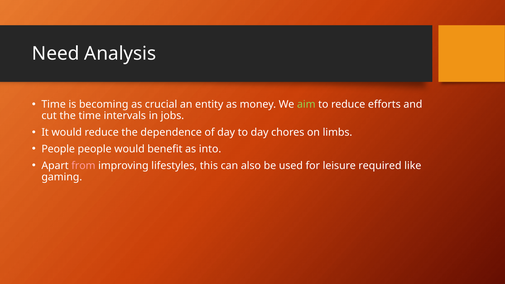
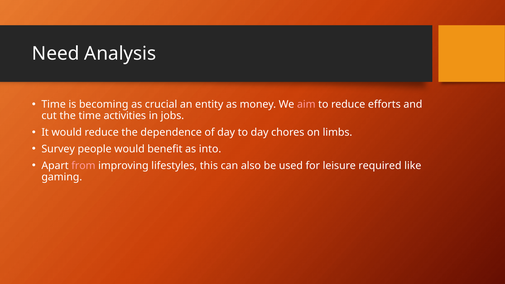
aim colour: light green -> pink
intervals: intervals -> activities
People at (58, 149): People -> Survey
